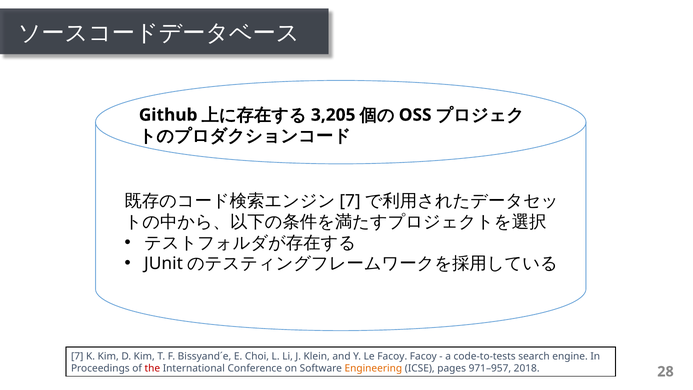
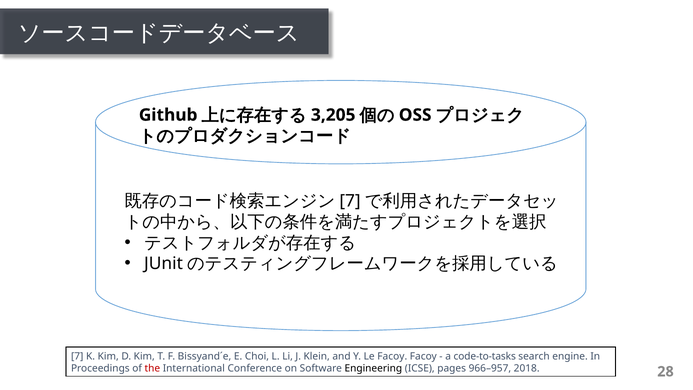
code-to-tests: code-to-tests -> code-to-tasks
Engineering colour: orange -> black
971–957: 971–957 -> 966–957
